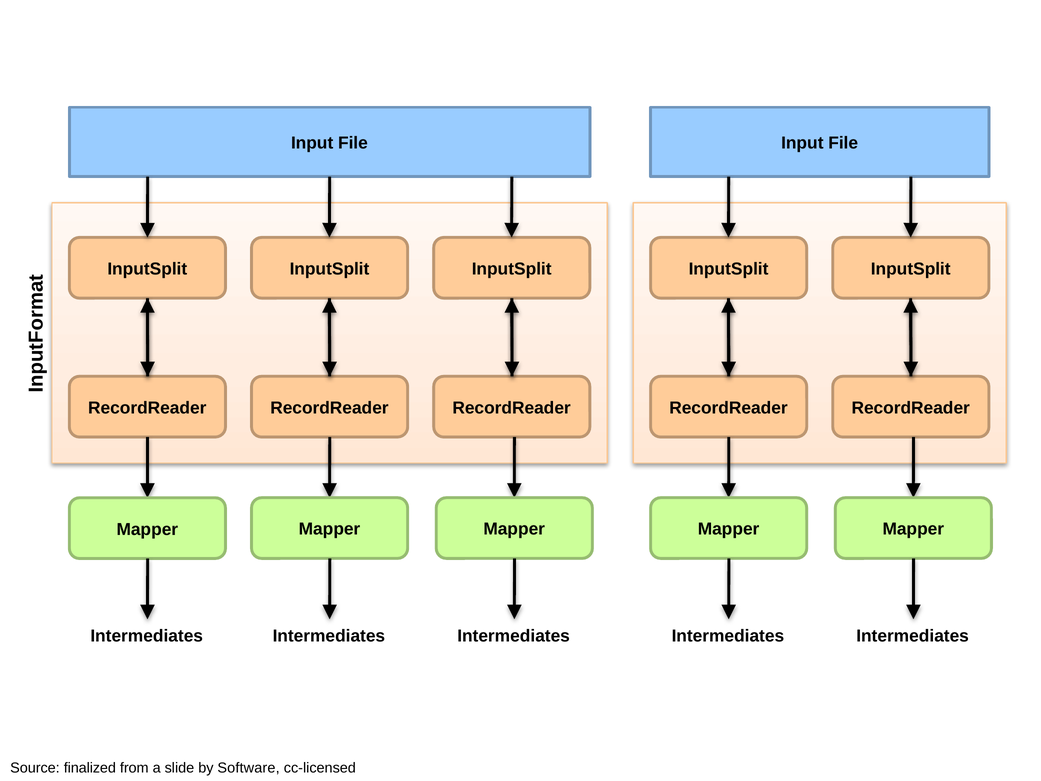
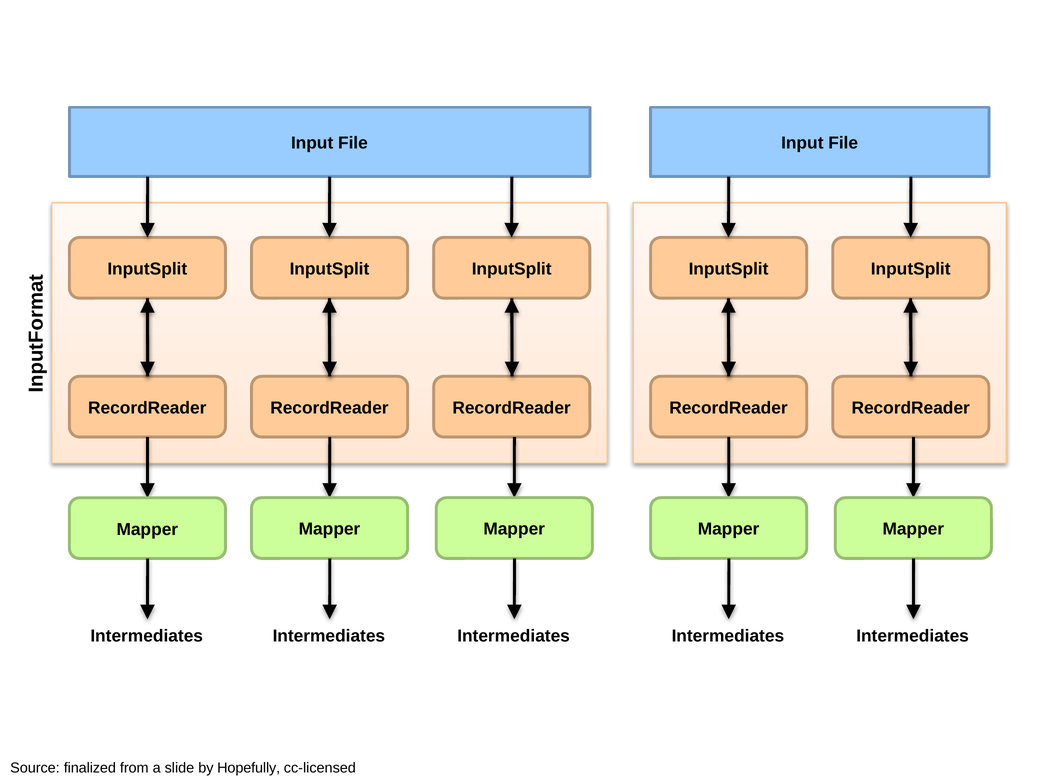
Software: Software -> Hopefully
